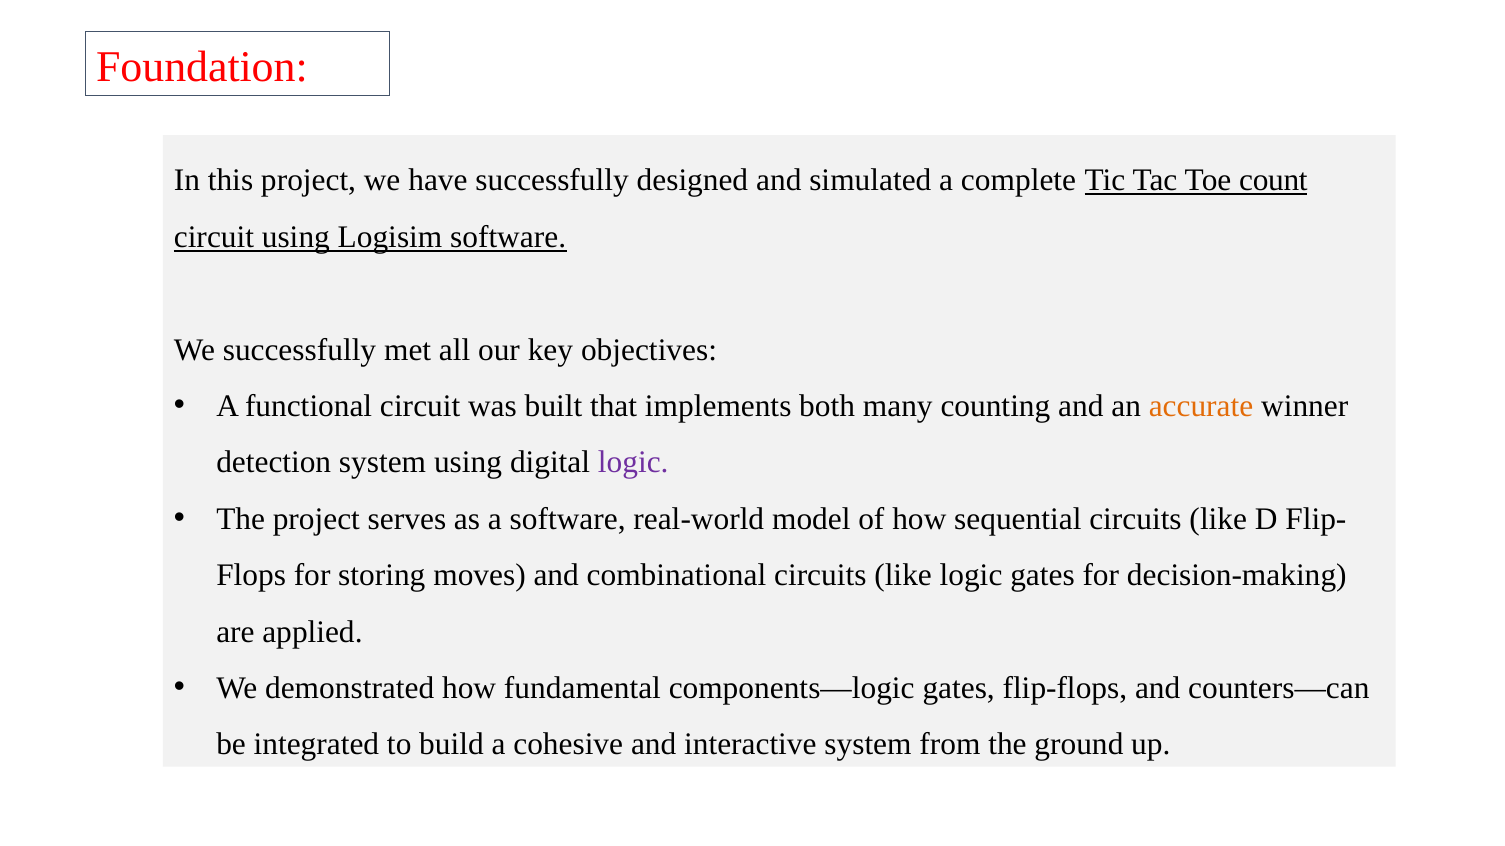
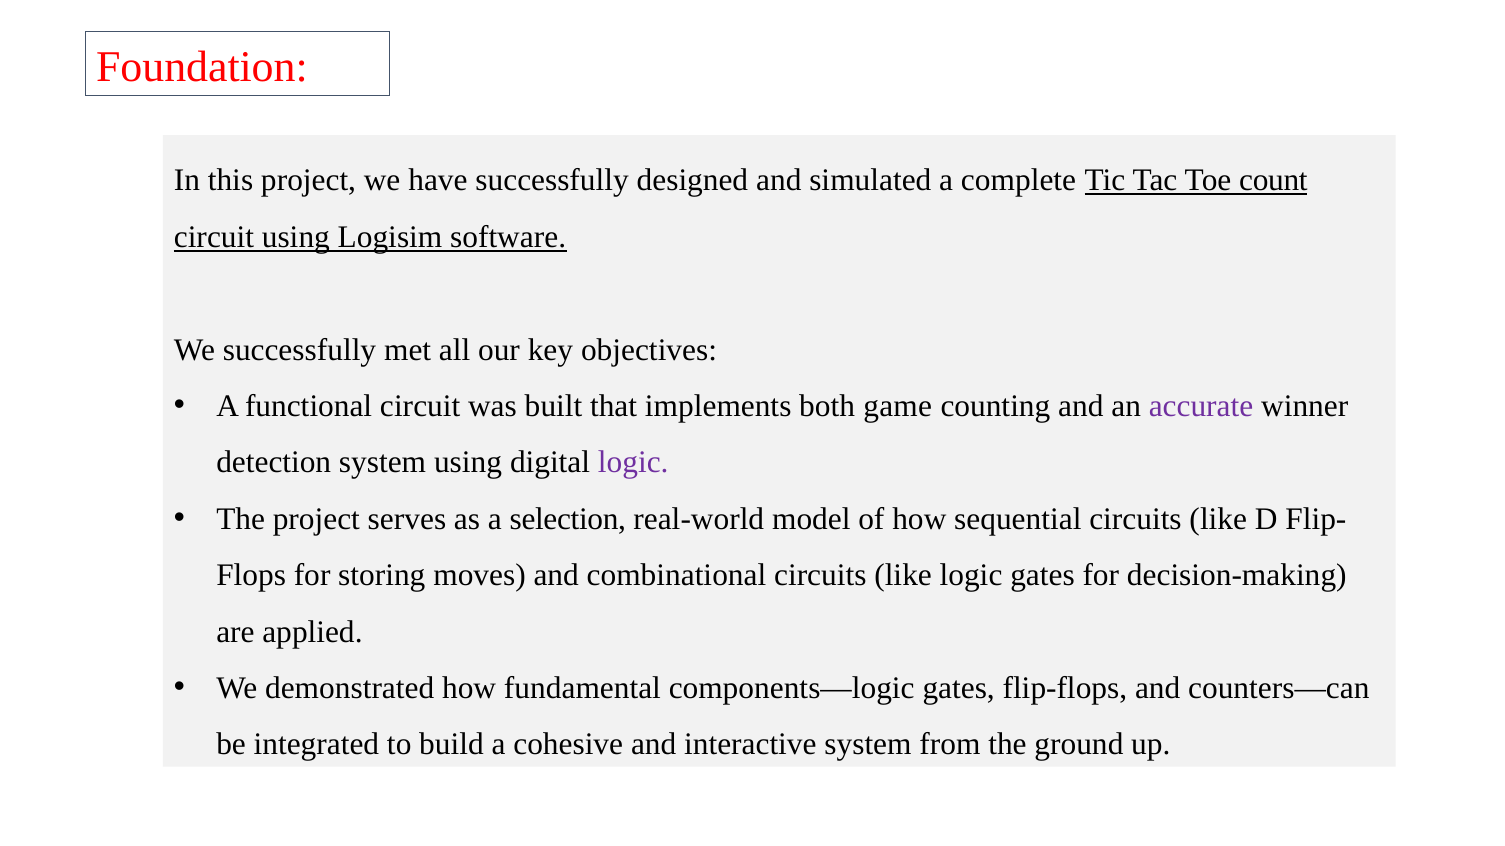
many: many -> game
accurate colour: orange -> purple
a software: software -> selection
